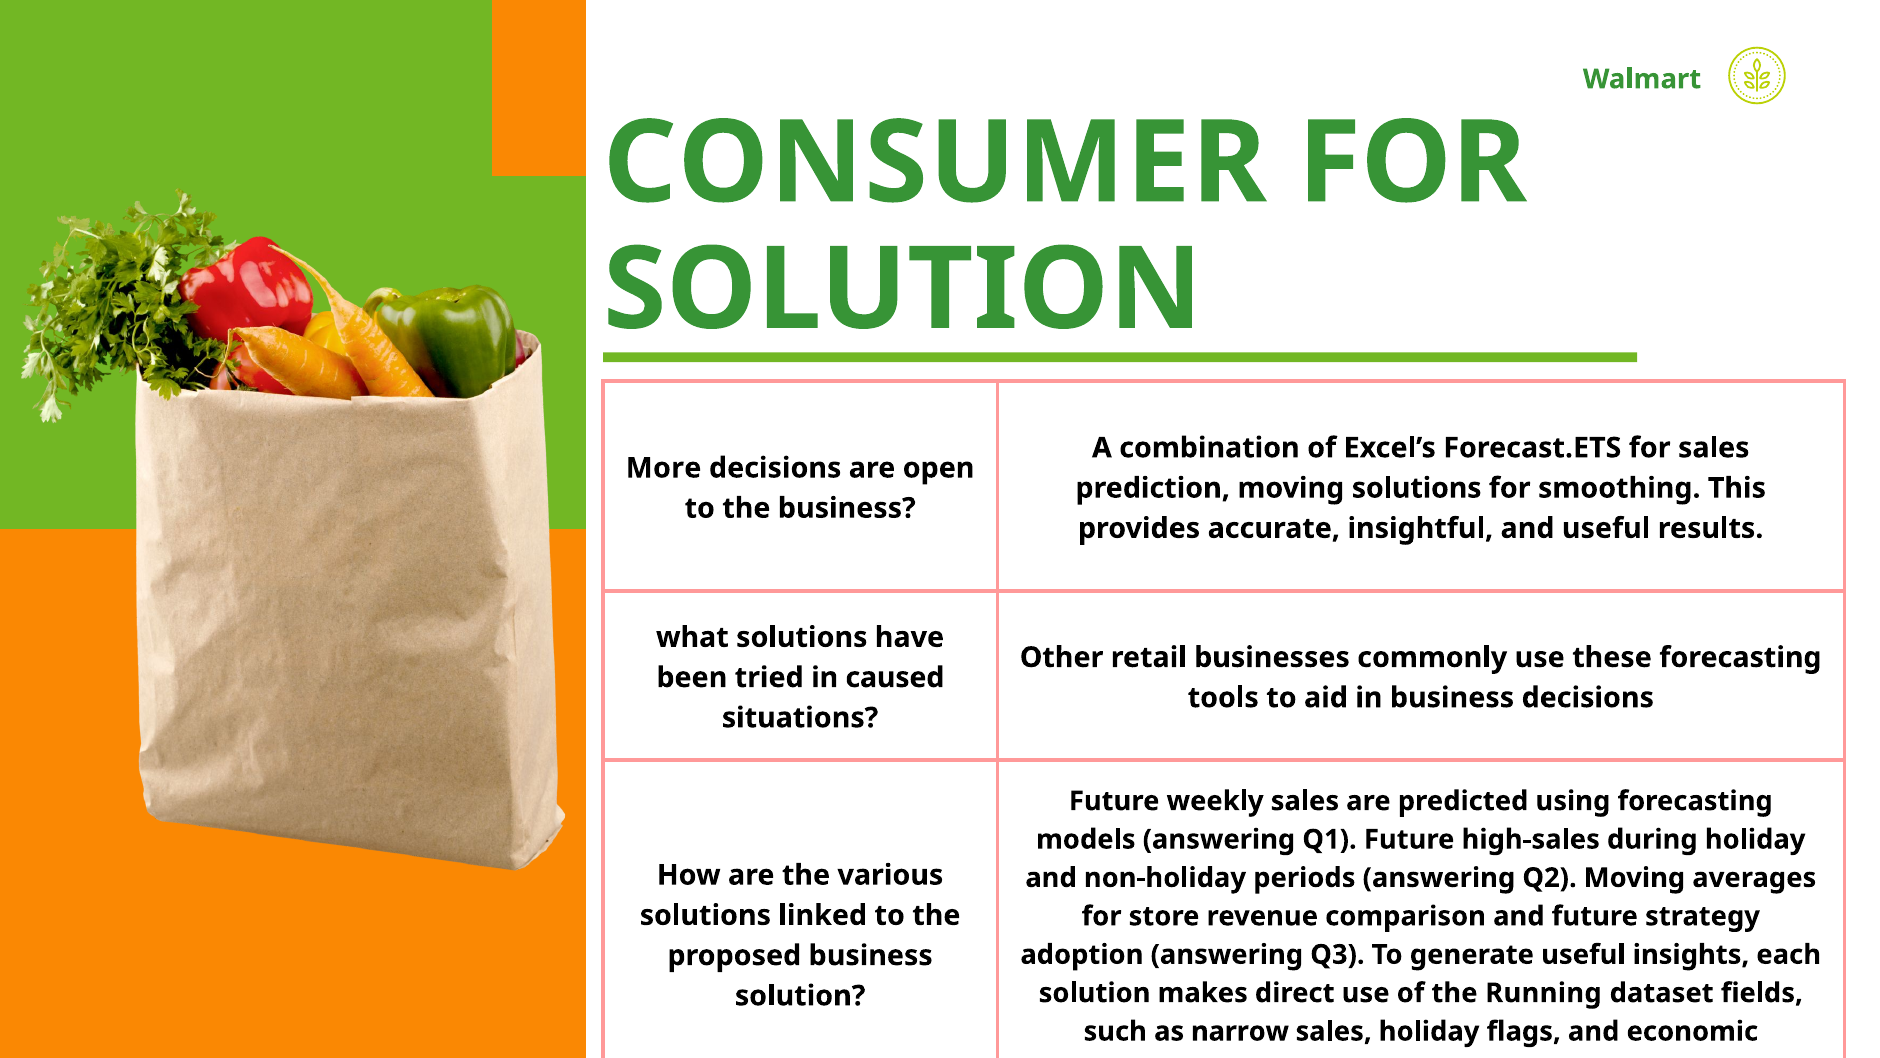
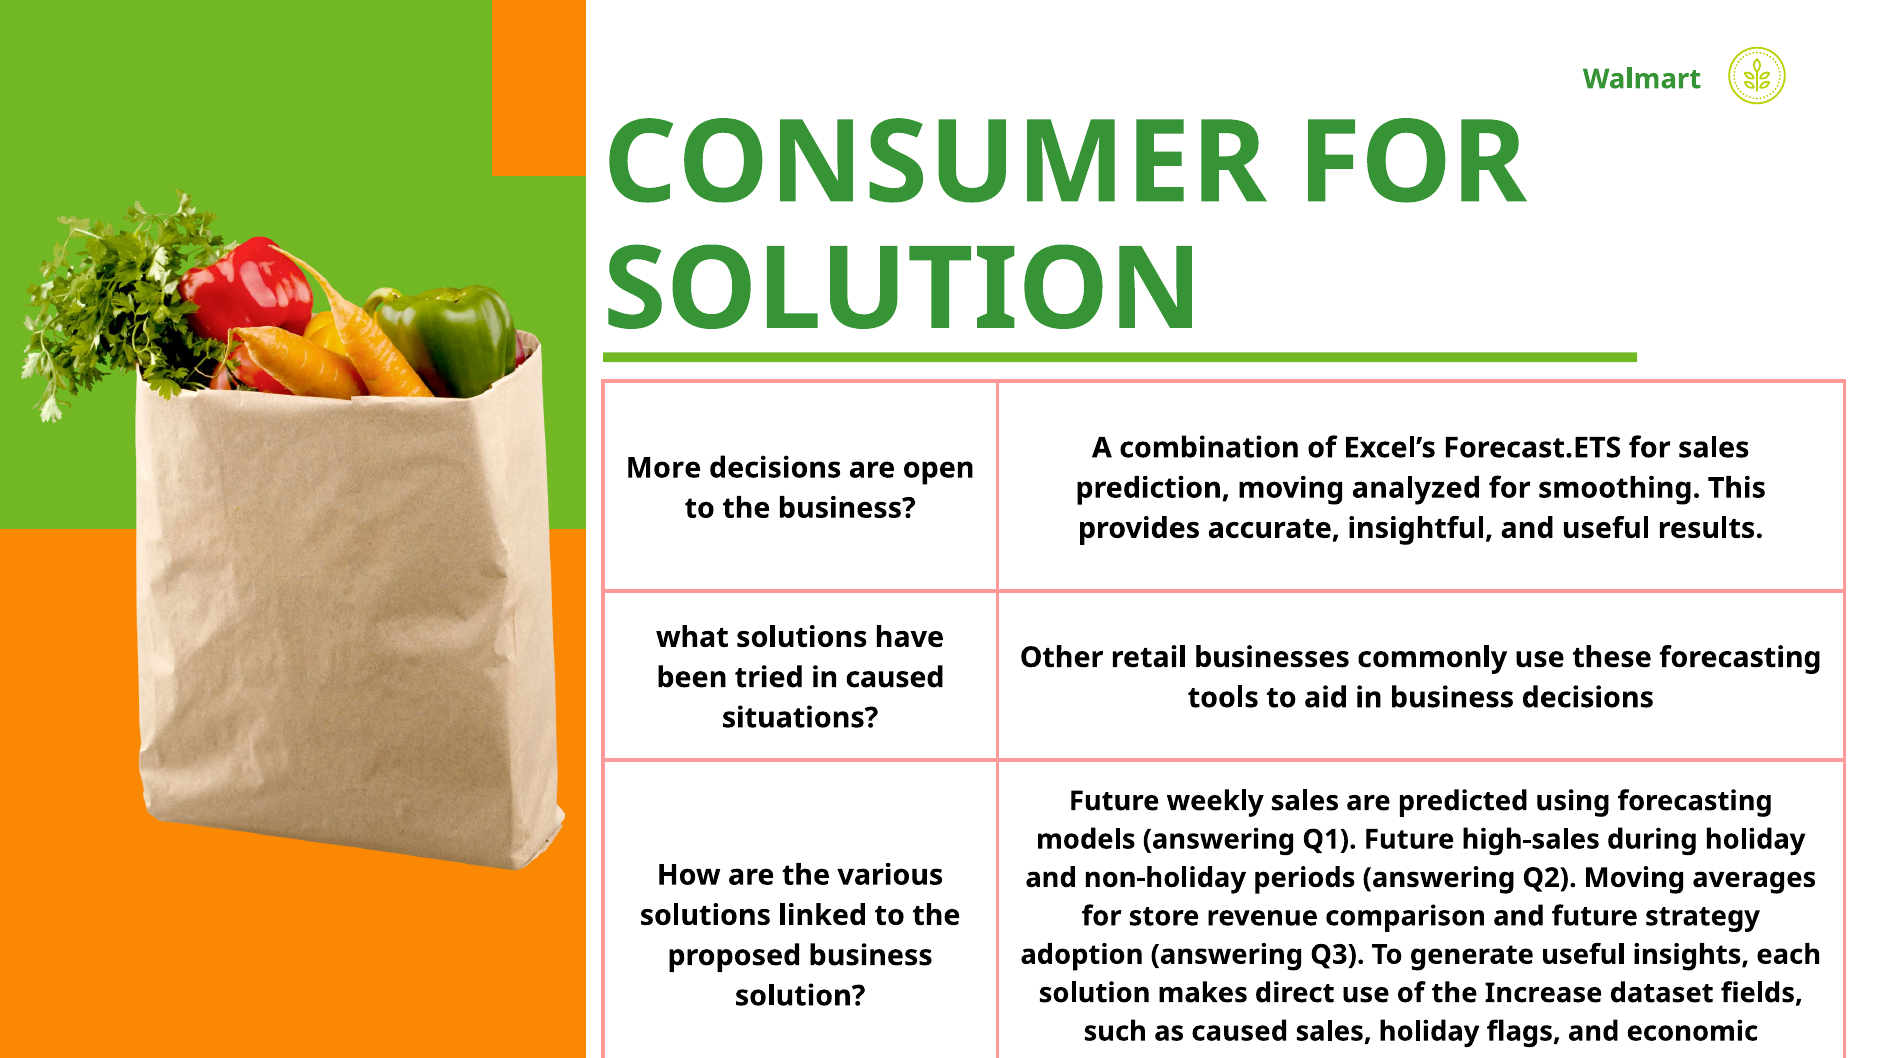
moving solutions: solutions -> analyzed
Running: Running -> Increase
as narrow: narrow -> caused
